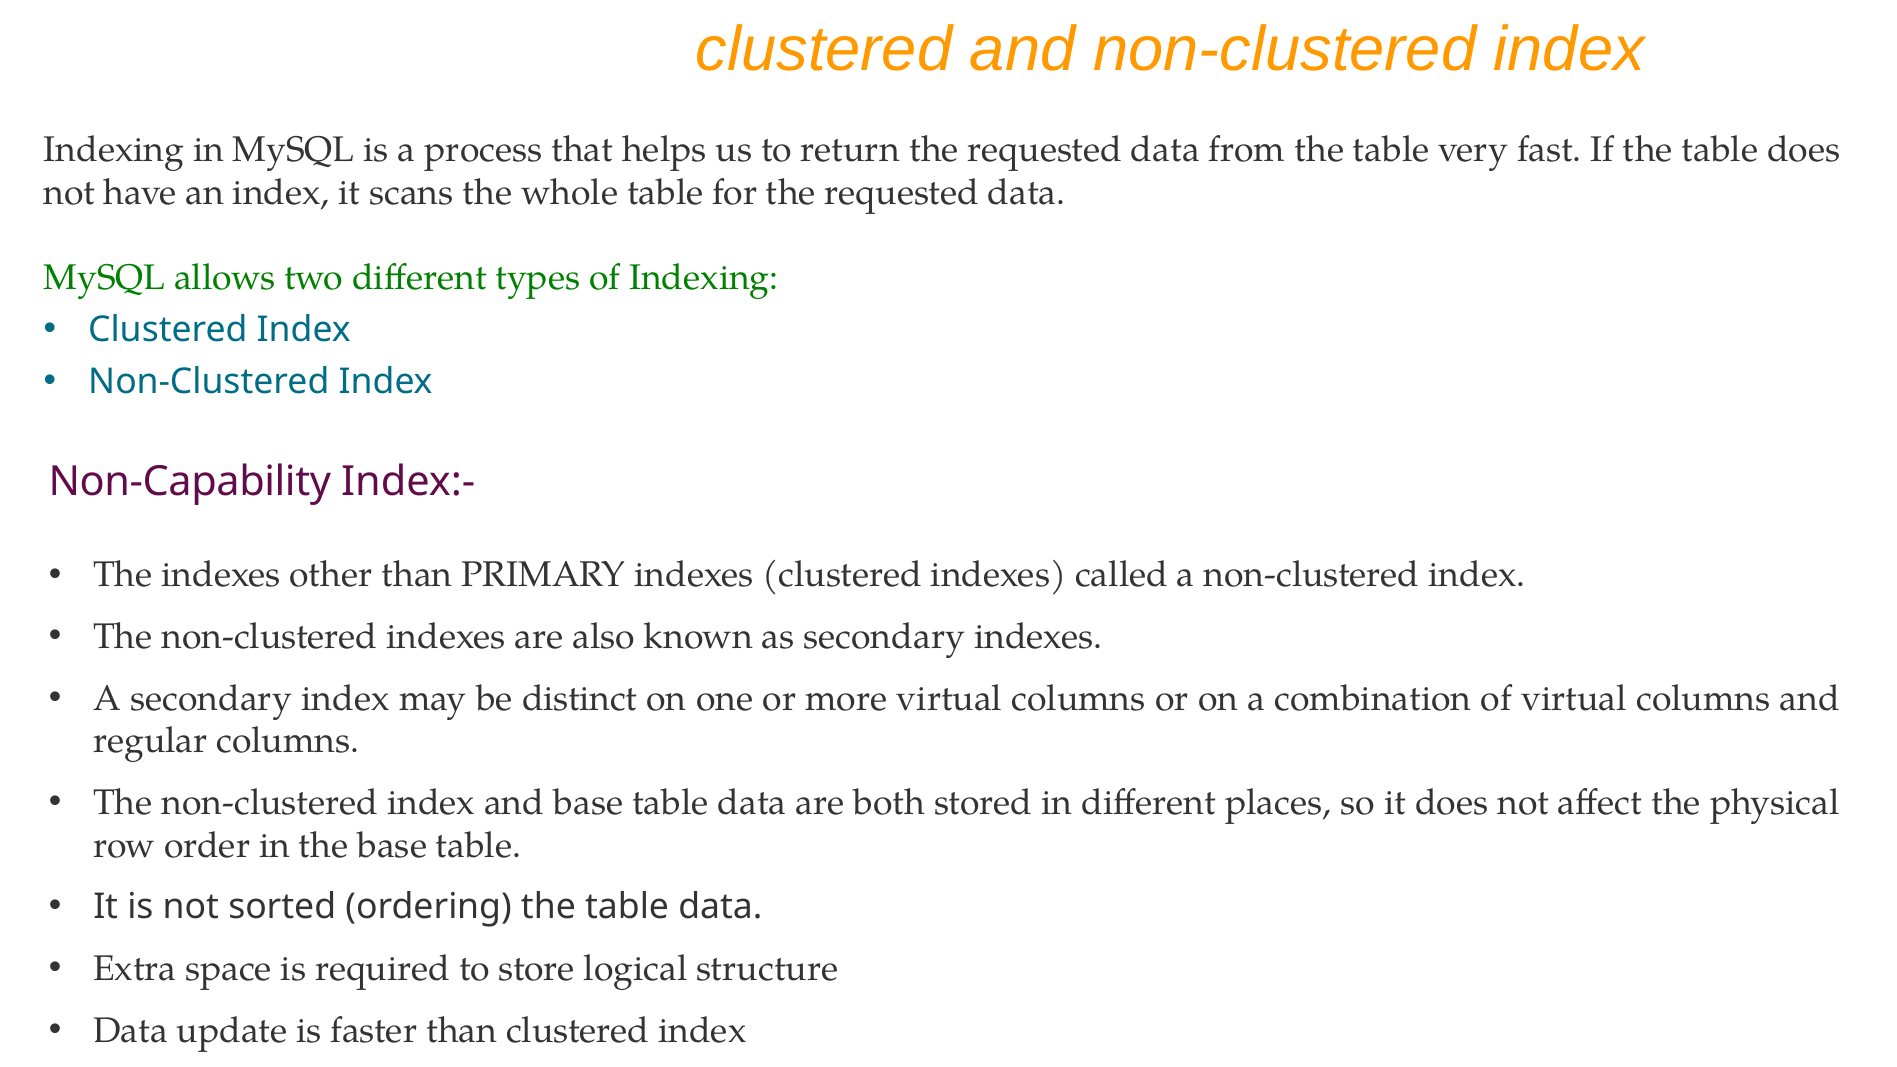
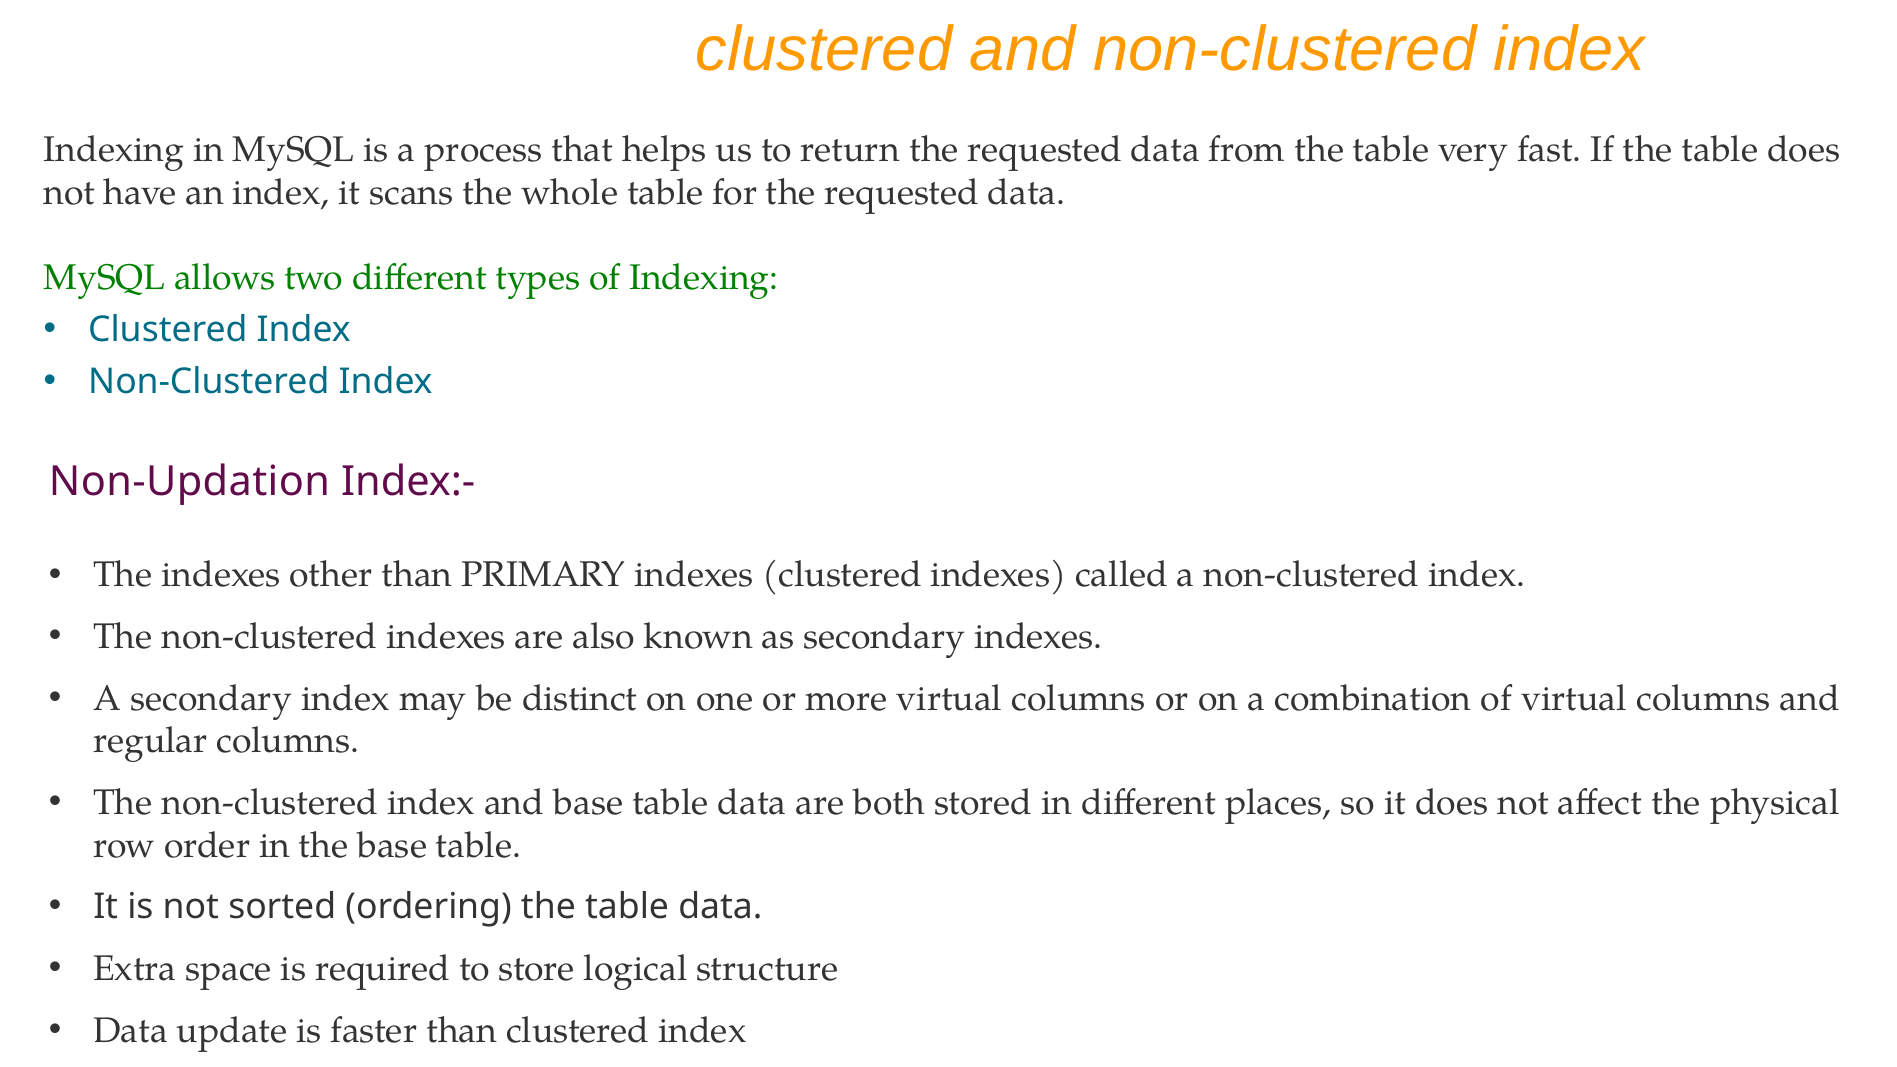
Non-Capability: Non-Capability -> Non-Updation
